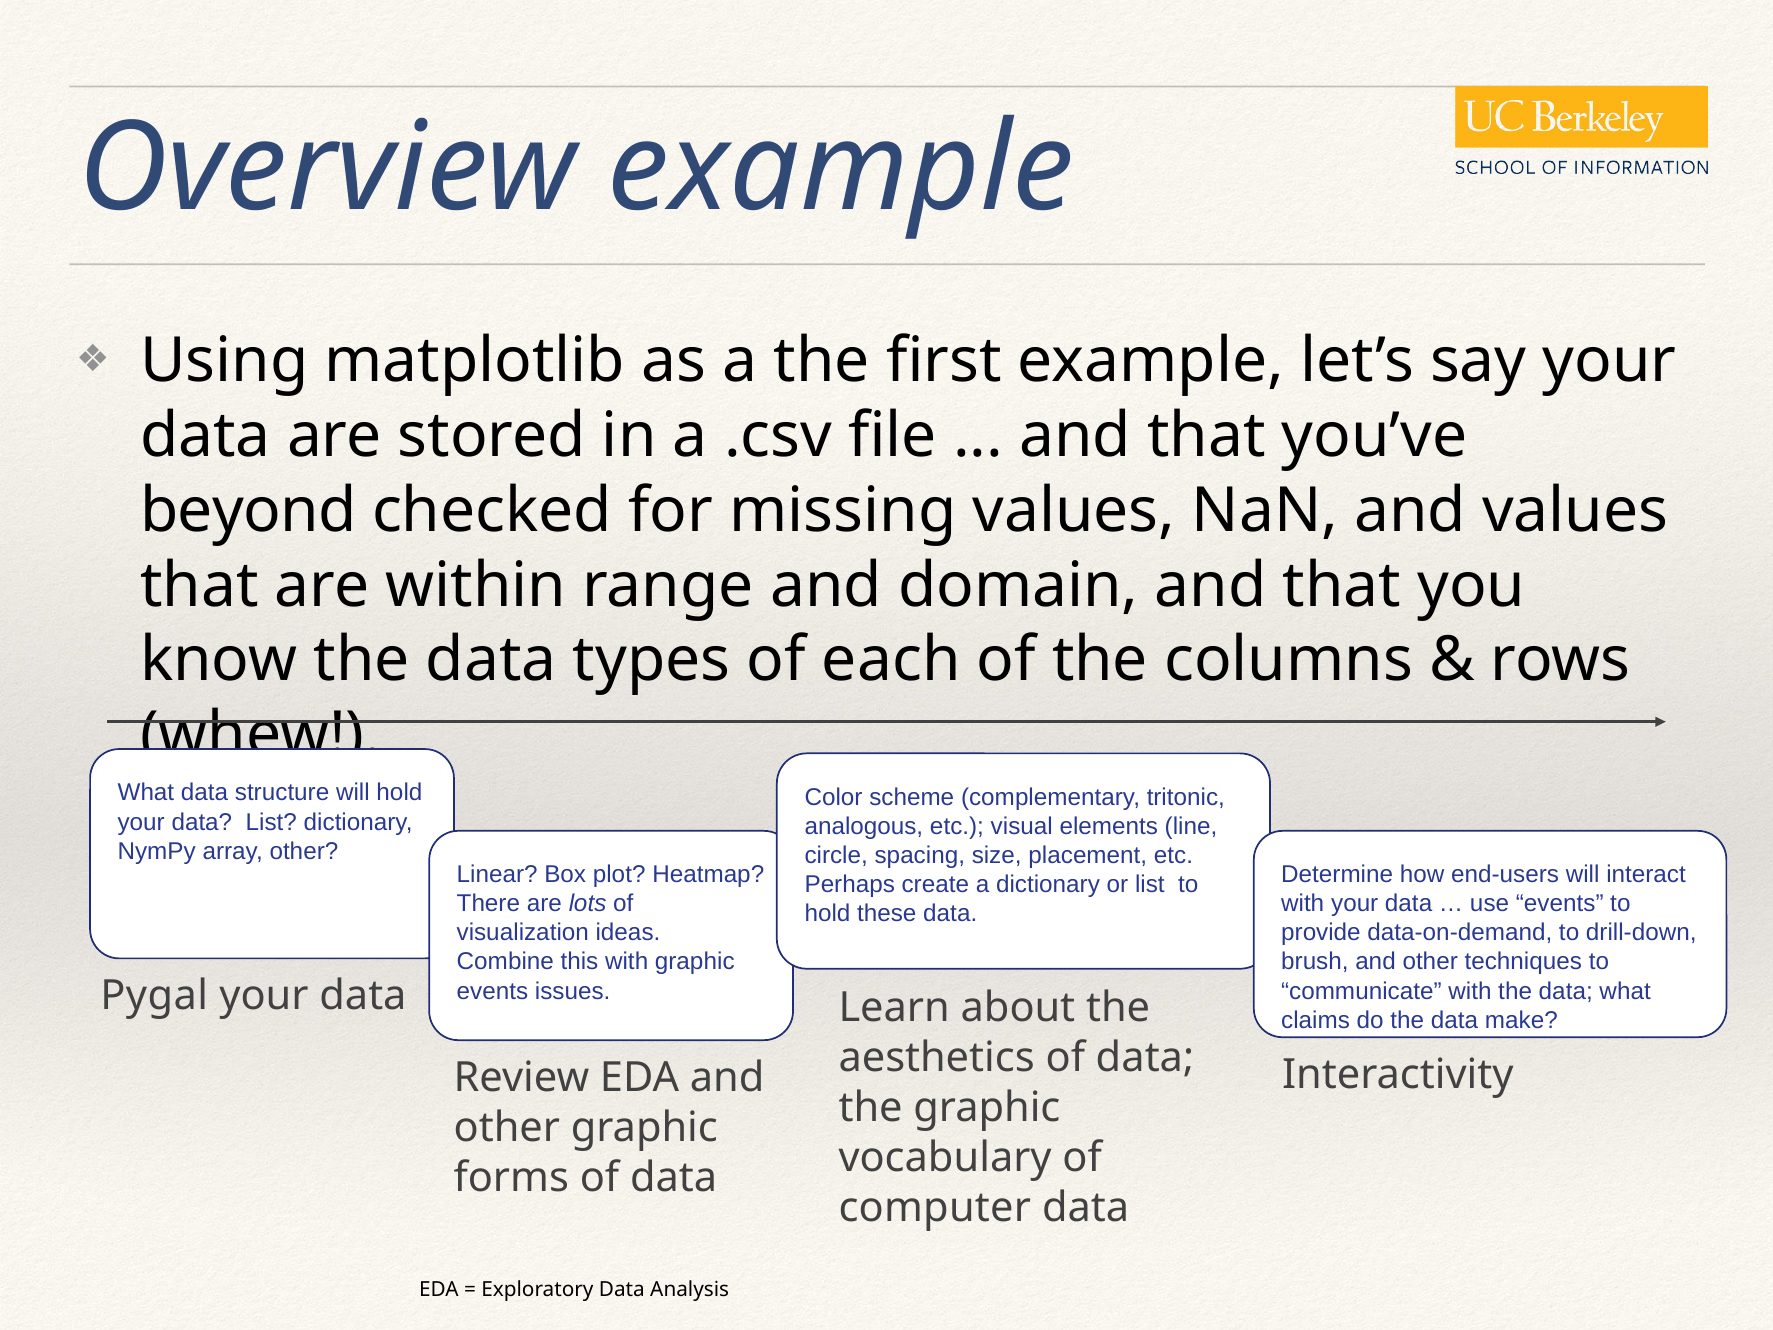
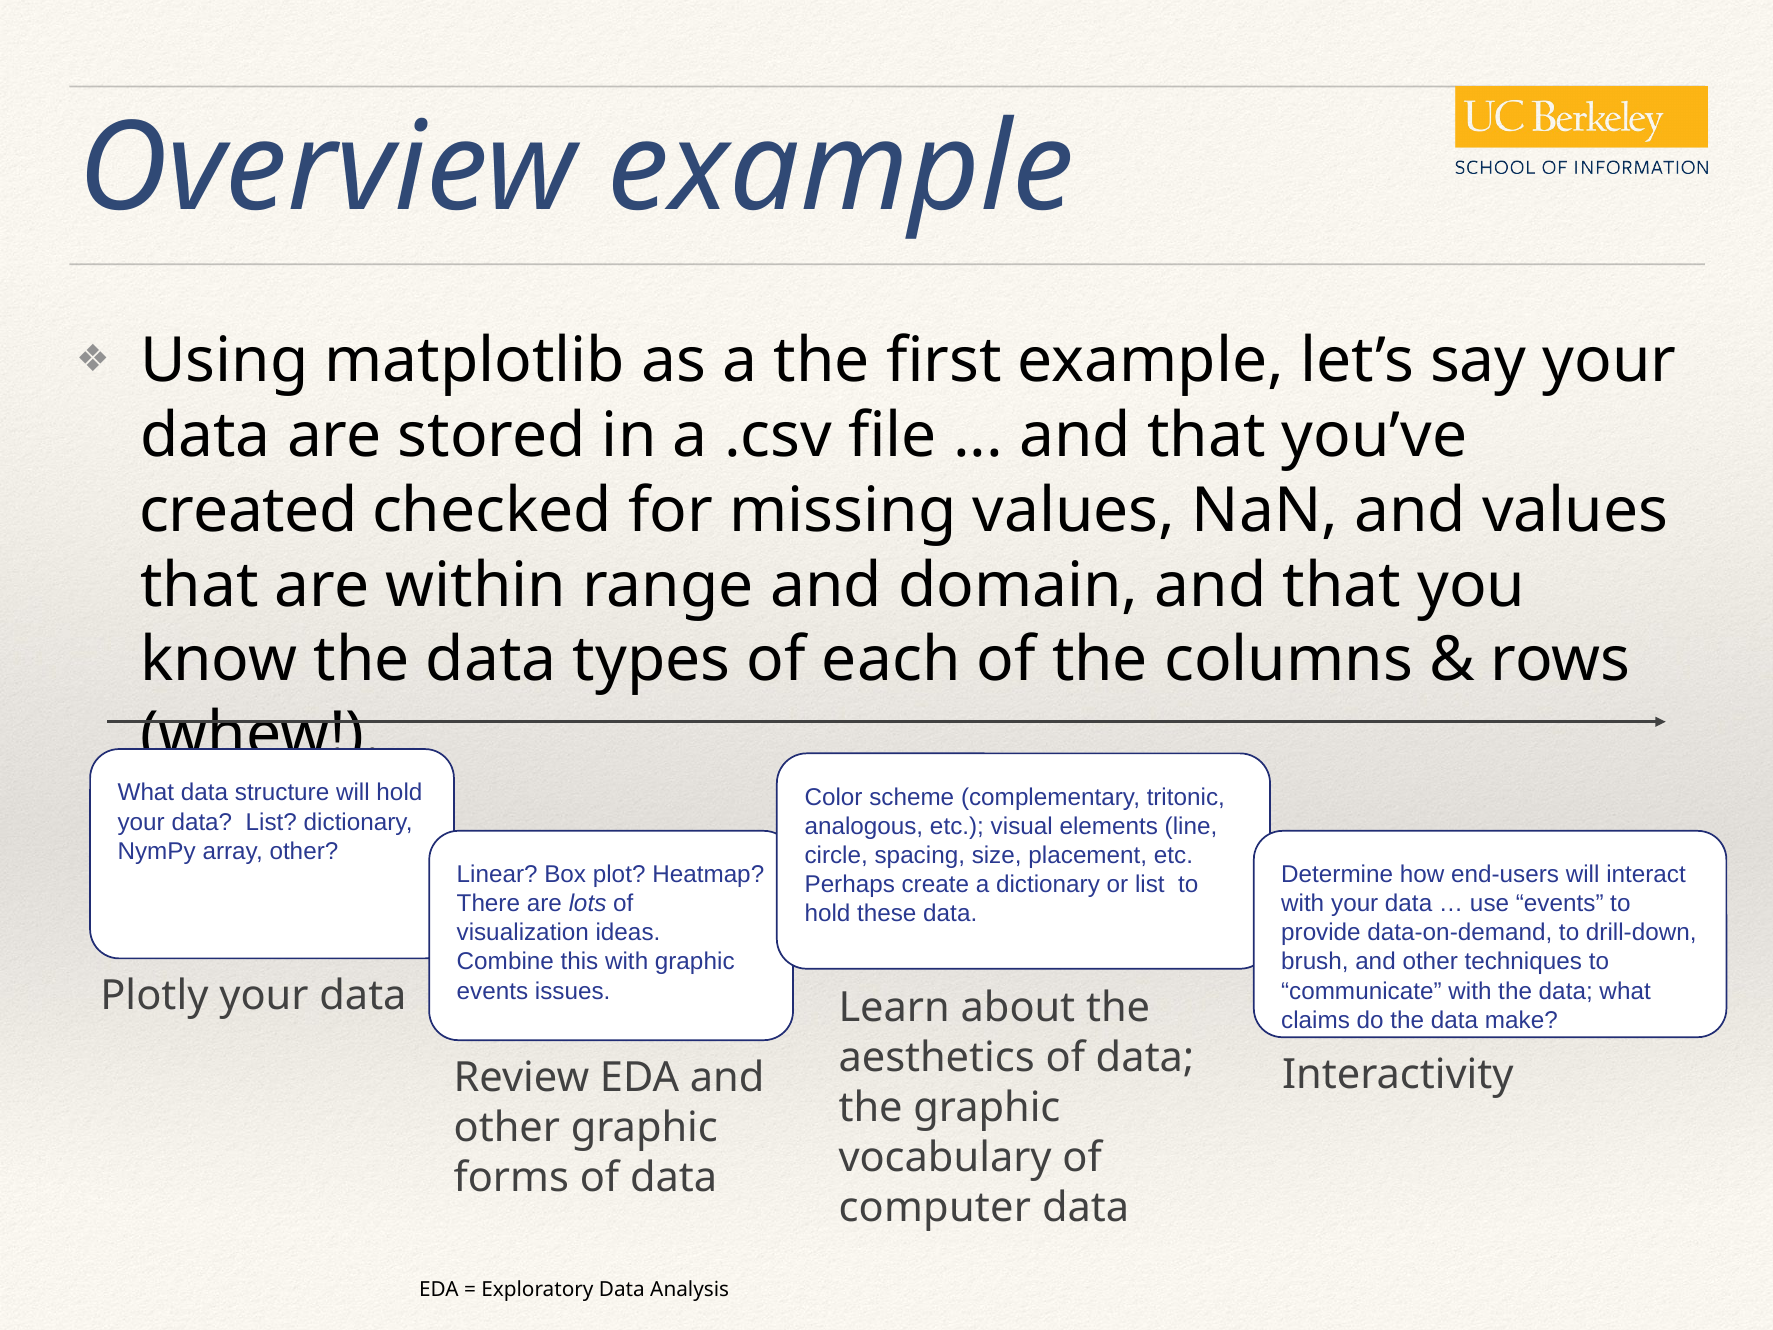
beyond: beyond -> created
Pygal: Pygal -> Plotly
